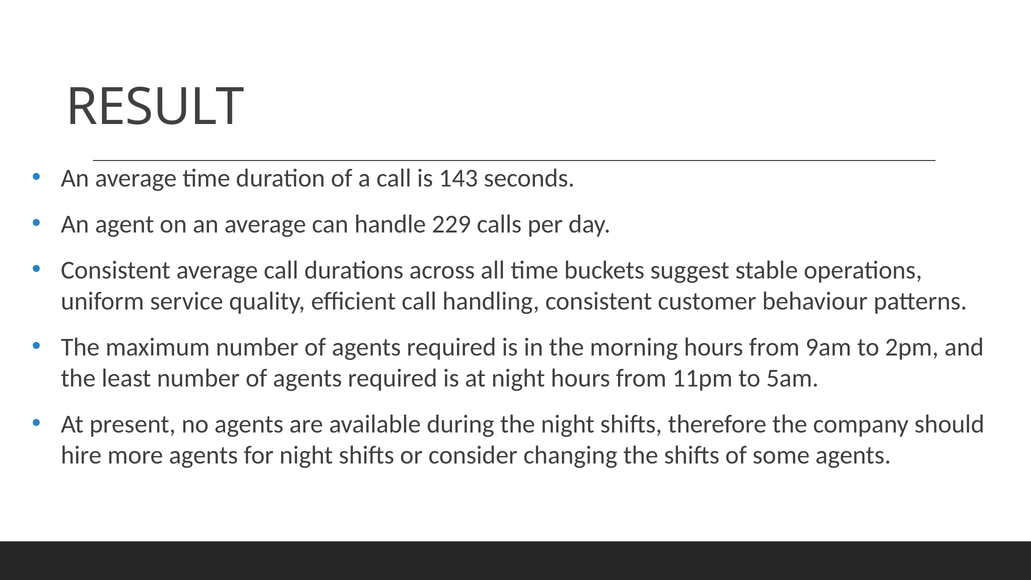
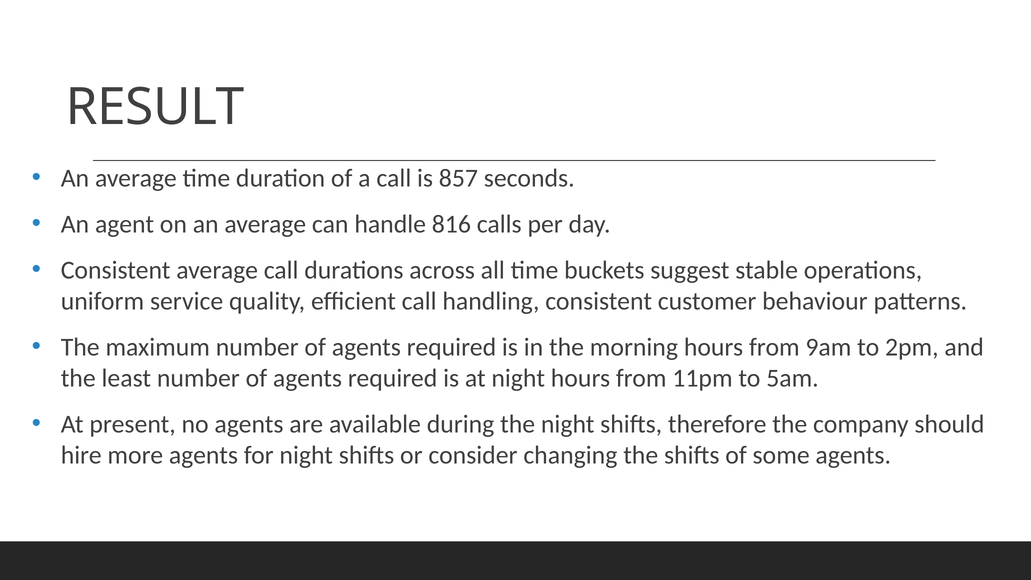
143: 143 -> 857
229: 229 -> 816
